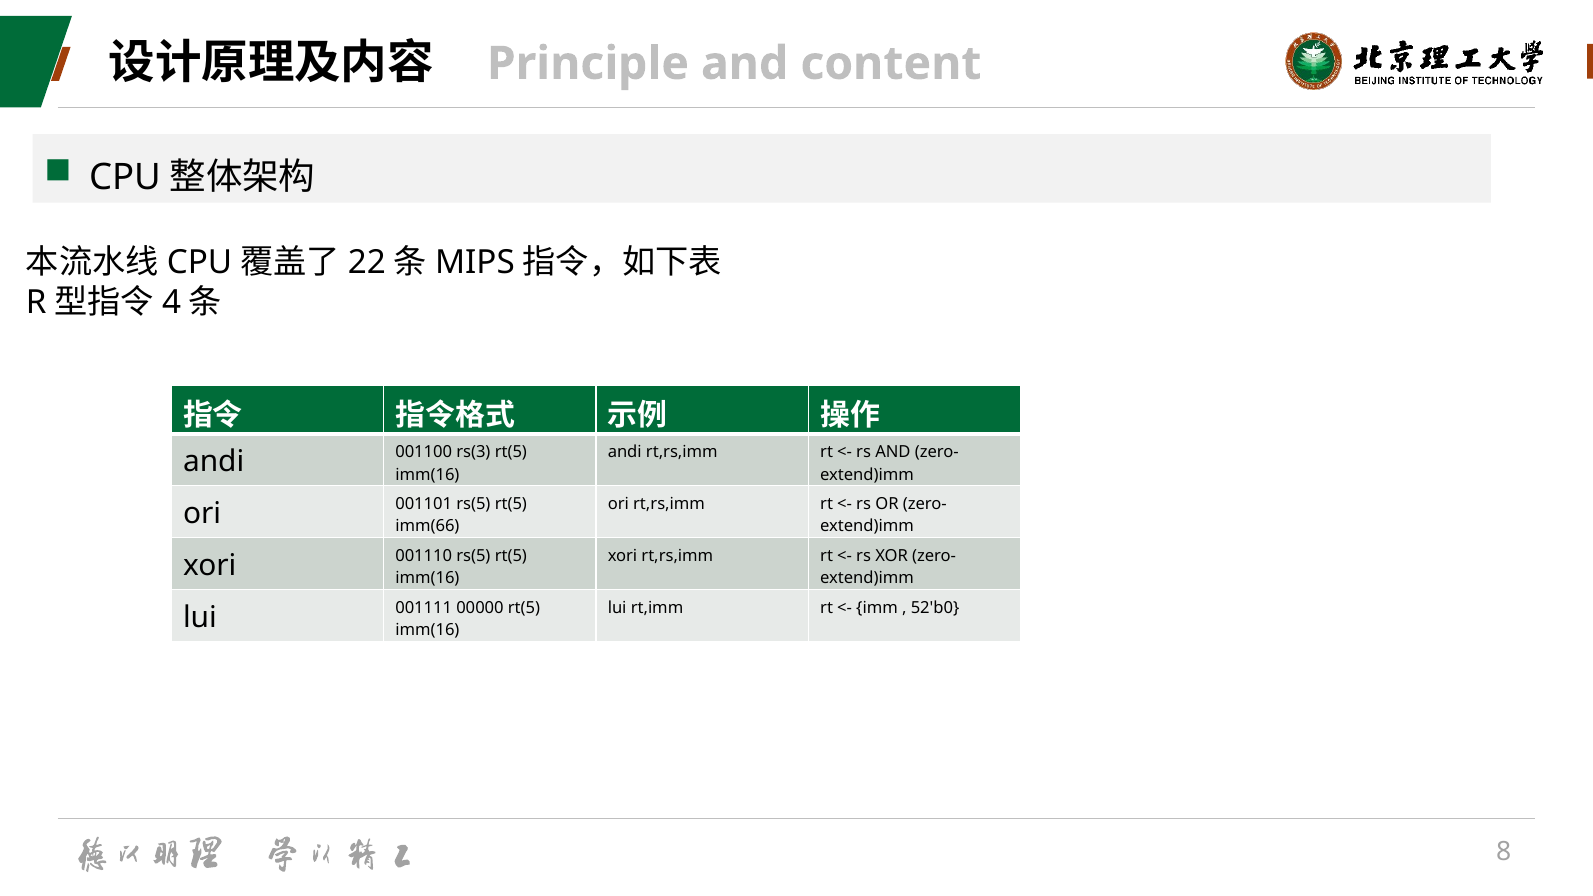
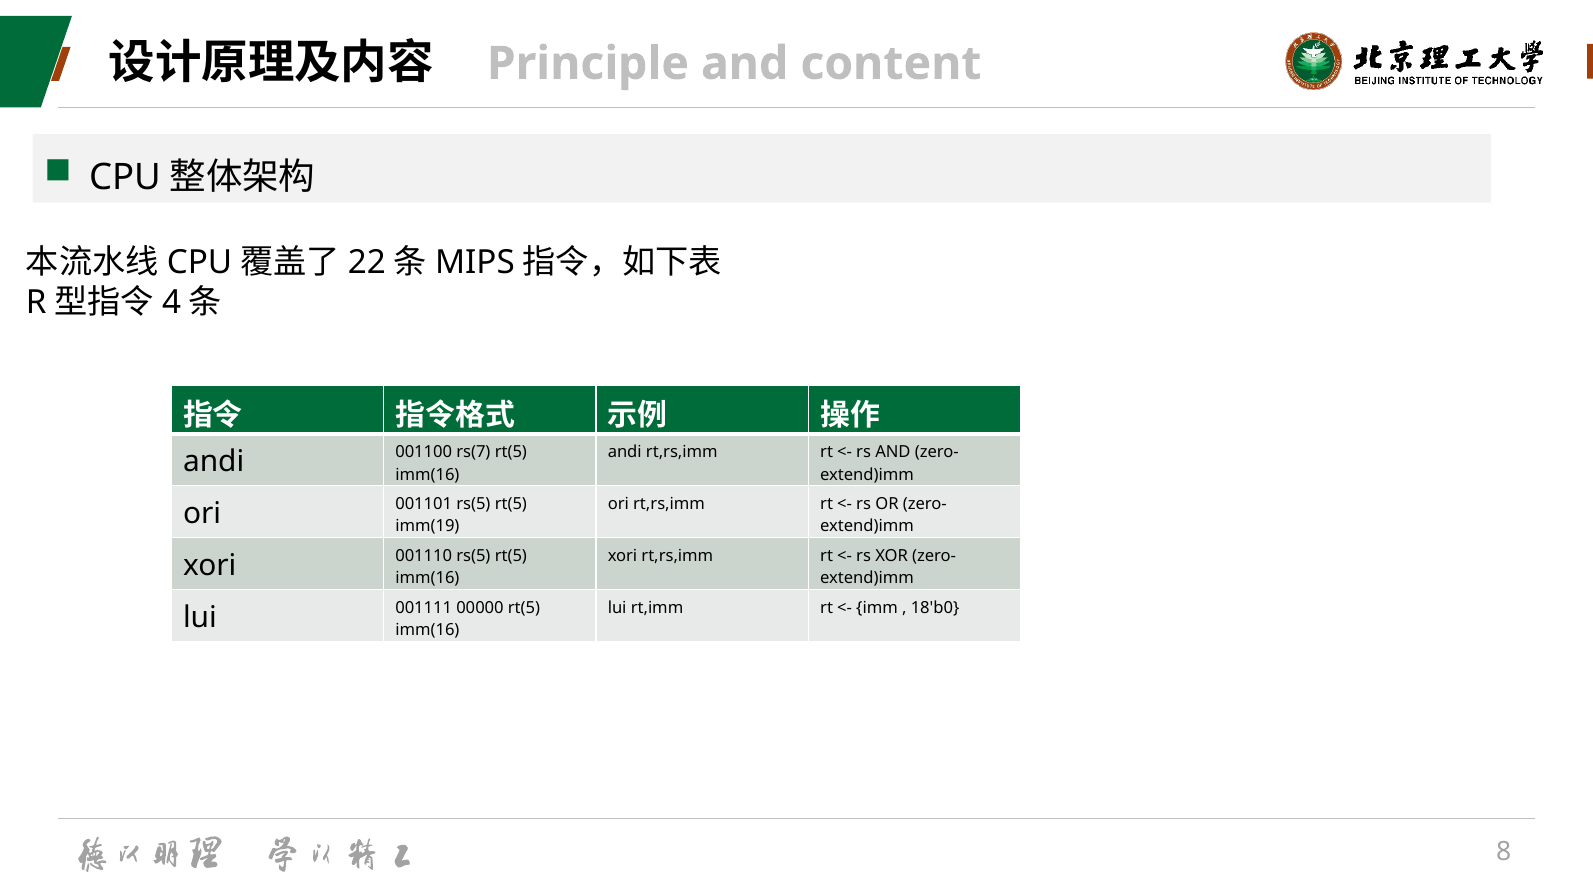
rs(3: rs(3 -> rs(7
imm(66: imm(66 -> imm(19
52'b0: 52'b0 -> 18'b0
